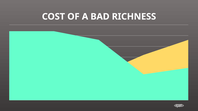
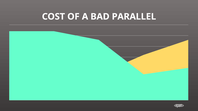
RICHNESS: RICHNESS -> PARALLEL
